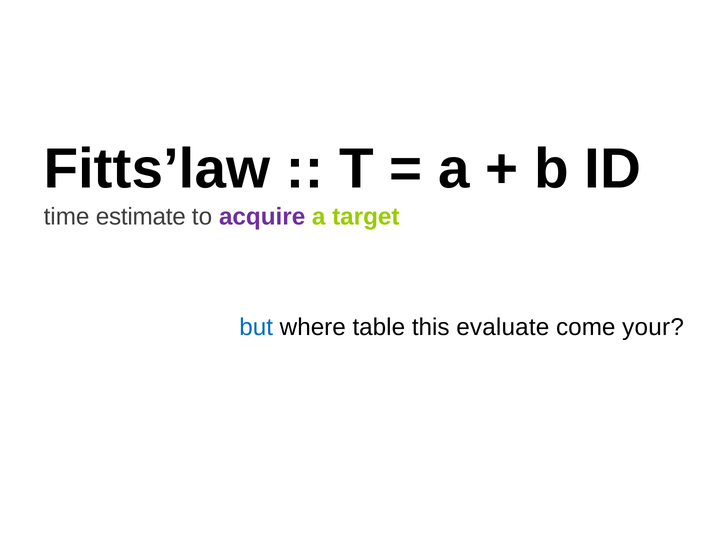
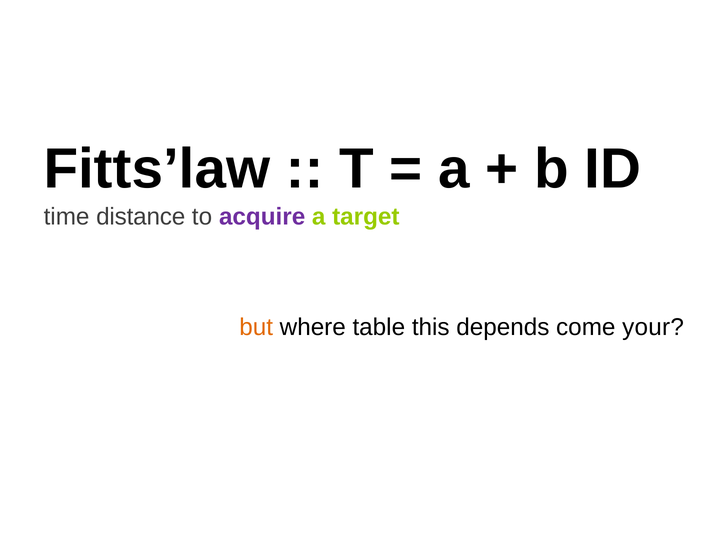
estimate: estimate -> distance
but colour: blue -> orange
evaluate: evaluate -> depends
